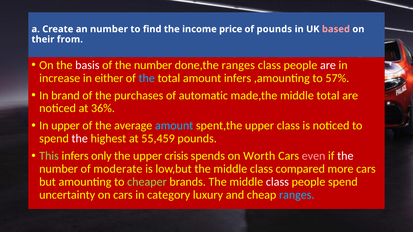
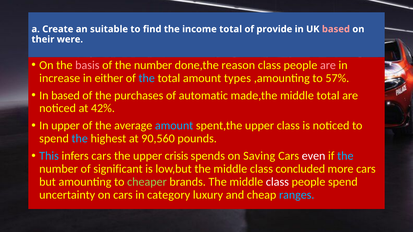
an number: number -> suitable
income price: price -> total
of pounds: pounds -> provide
from: from -> were
basis colour: white -> pink
done,the ranges: ranges -> reason
are at (328, 65) colour: white -> pink
amount infers: infers -> types
In brand: brand -> based
36%: 36% -> 42%
the at (80, 139) colour: white -> light blue
55,459: 55,459 -> 90,560
This colour: light green -> light blue
infers only: only -> cars
Worth: Worth -> Saving
even colour: pink -> white
the at (345, 156) colour: white -> light blue
moderate: moderate -> significant
compared: compared -> concluded
